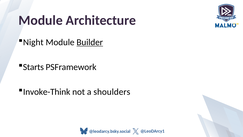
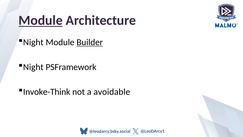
Module at (41, 20) underline: none -> present
Starts at (33, 67): Starts -> Night
shoulders: shoulders -> avoidable
